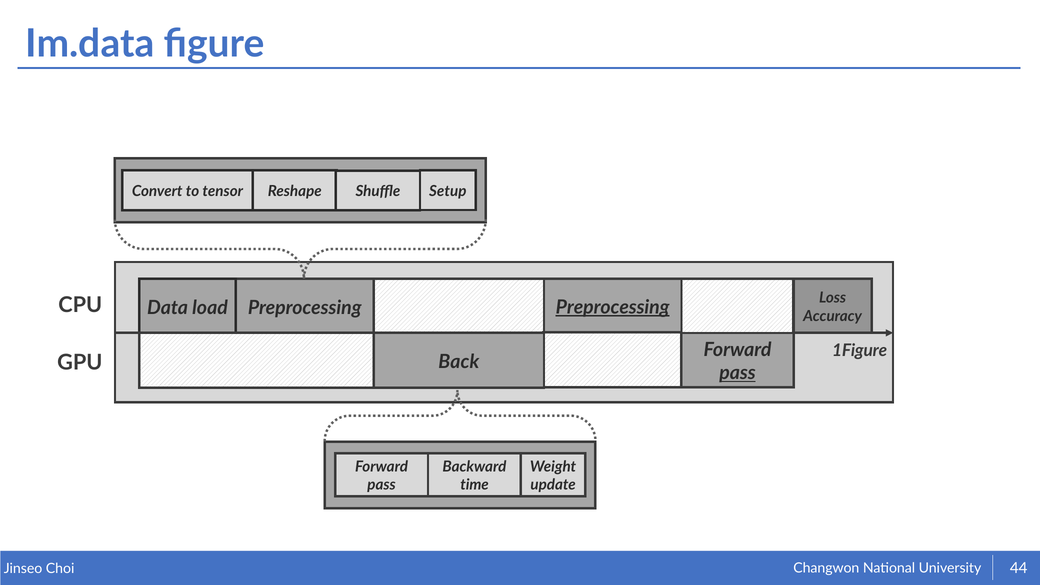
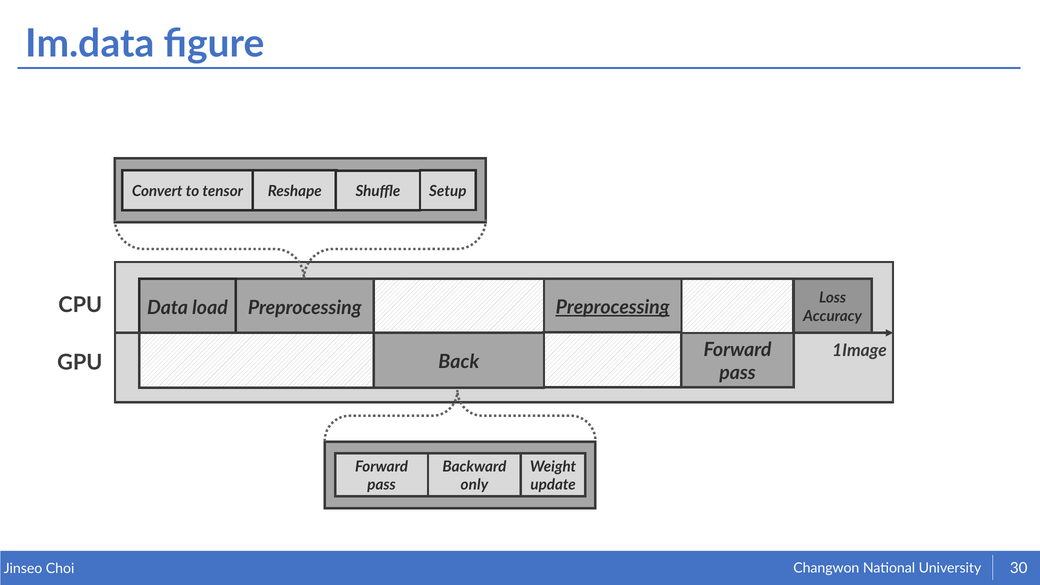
1Figure: 1Figure -> 1Image
pass at (738, 373) underline: present -> none
time: time -> only
44: 44 -> 30
